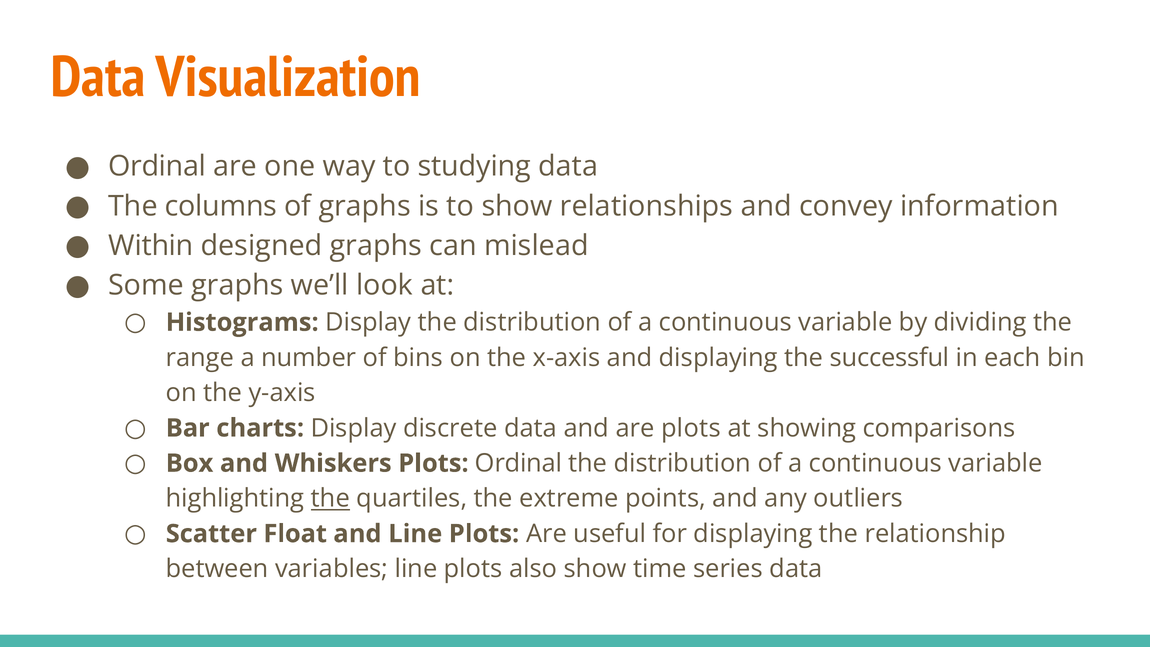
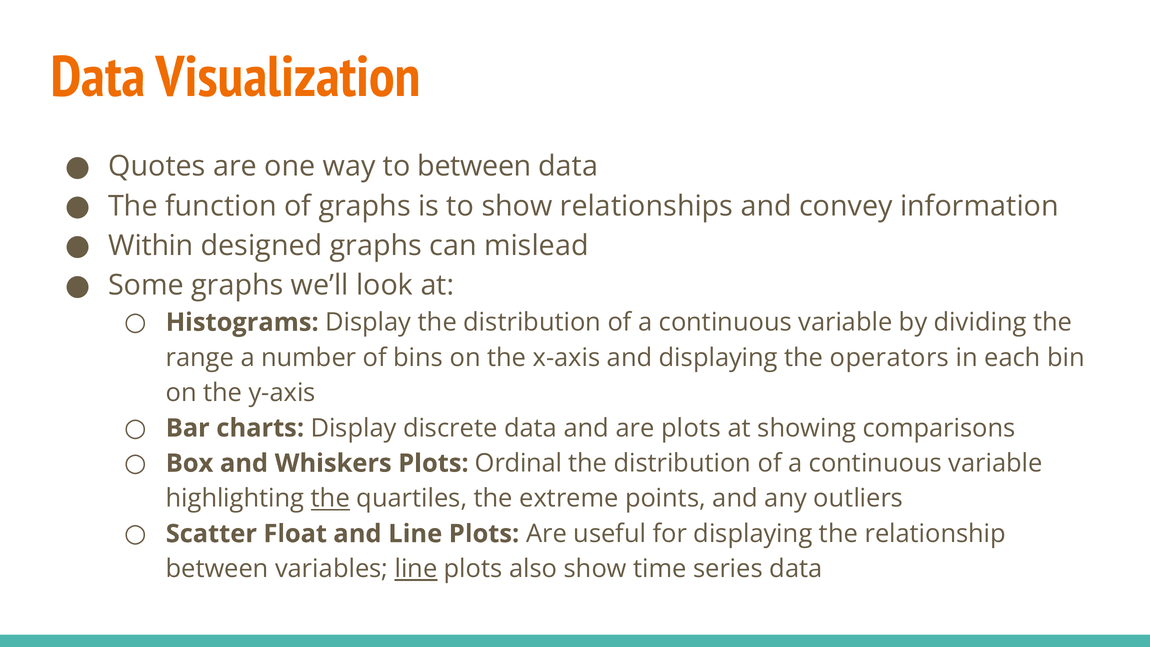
Ordinal at (157, 166): Ordinal -> Quotes
to studying: studying -> between
columns: columns -> function
successful: successful -> operators
line at (416, 569) underline: none -> present
